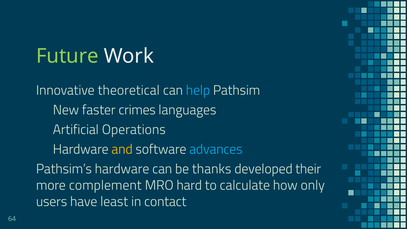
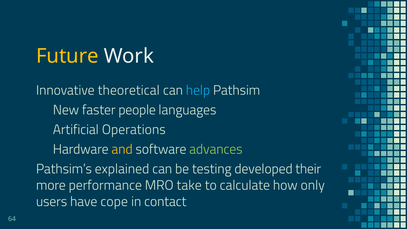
Future colour: light green -> yellow
crimes: crimes -> people
advances colour: light blue -> light green
Pathsim’s hardware: hardware -> explained
thanks: thanks -> testing
complement: complement -> performance
hard: hard -> take
least: least -> cope
